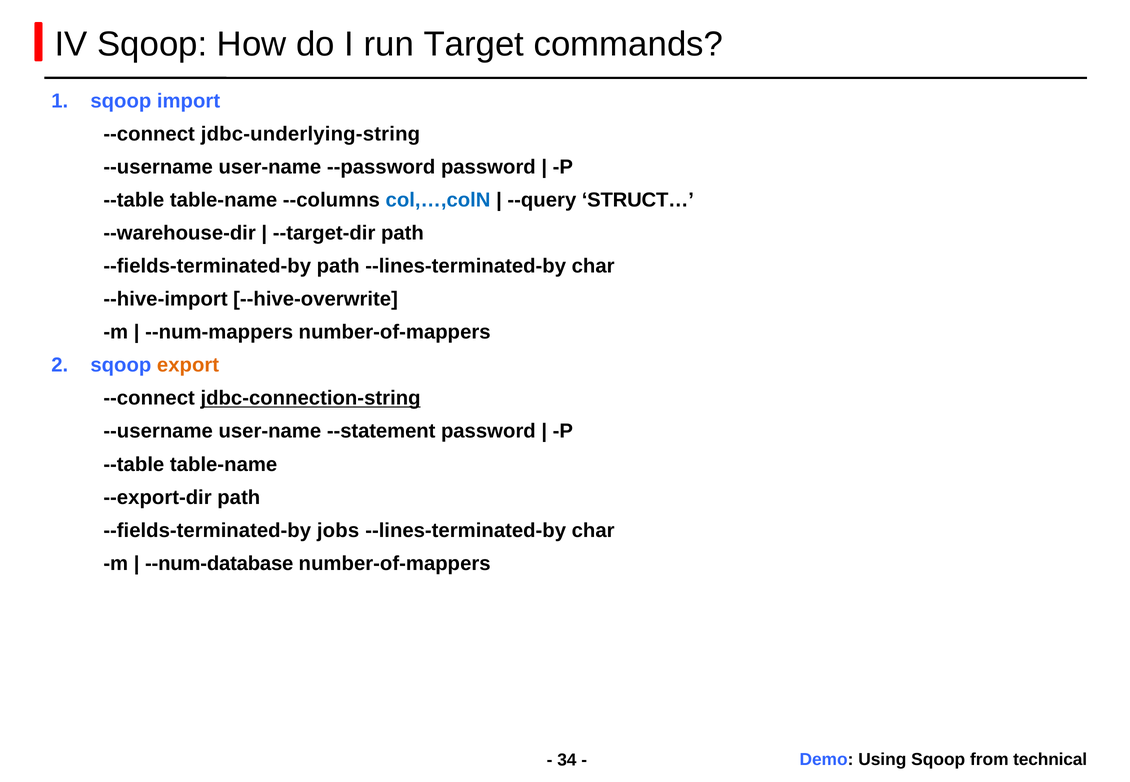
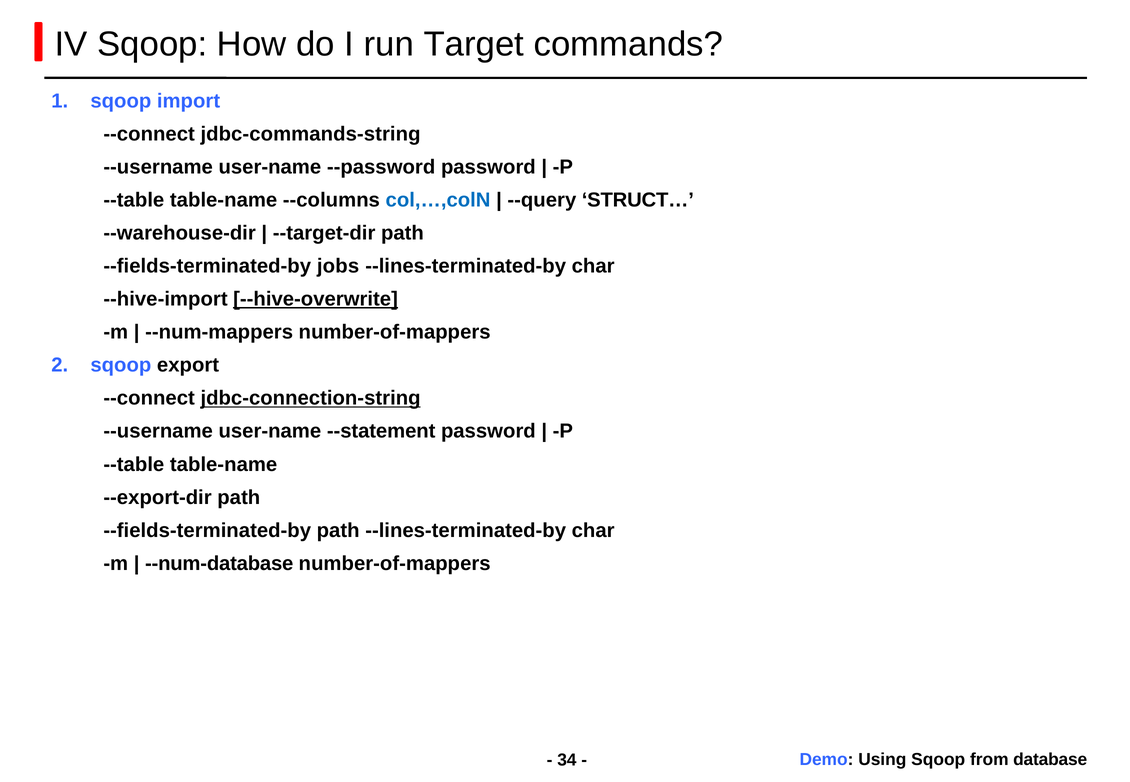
jdbc-underlying-string: jdbc-underlying-string -> jdbc-commands-string
--fields-terminated-by path: path -> jobs
--hive-overwrite underline: none -> present
export colour: orange -> black
--fields-terminated-by jobs: jobs -> path
technical: technical -> database
